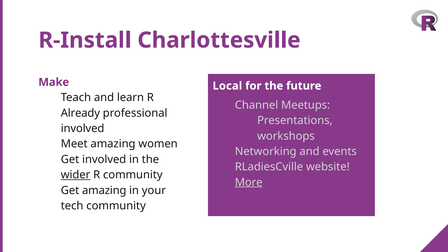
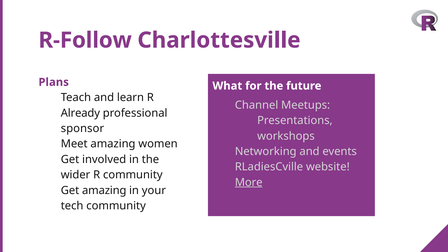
R-Install: R-Install -> R-Follow
Make: Make -> Plans
Local: Local -> What
involved at (83, 129): involved -> sponsor
wider underline: present -> none
